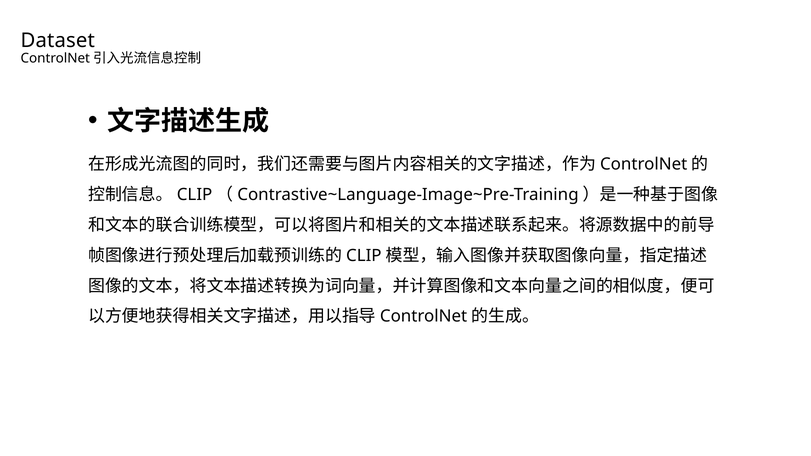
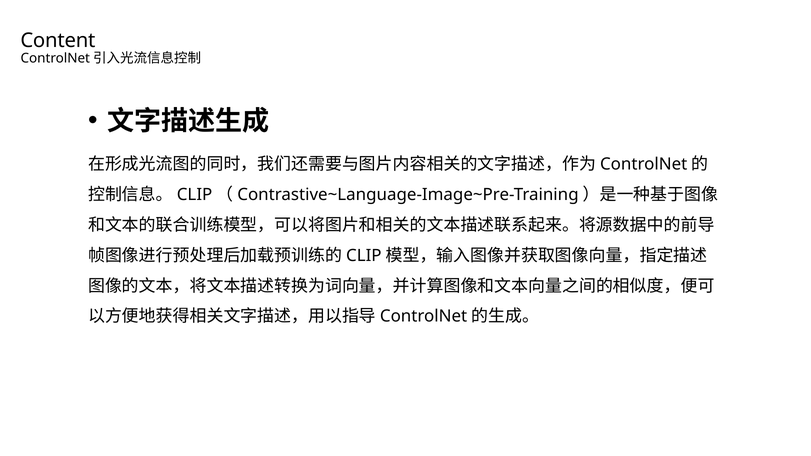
Dataset: Dataset -> Content
